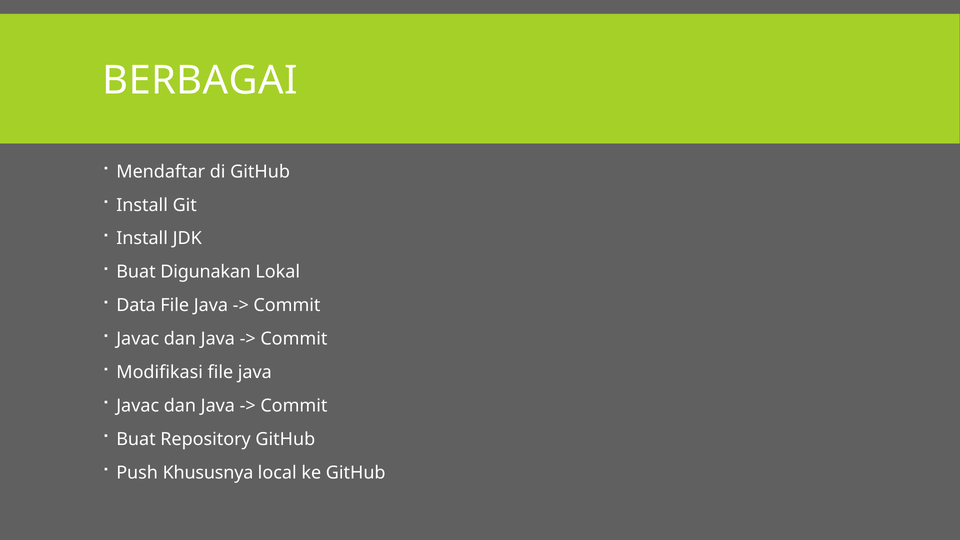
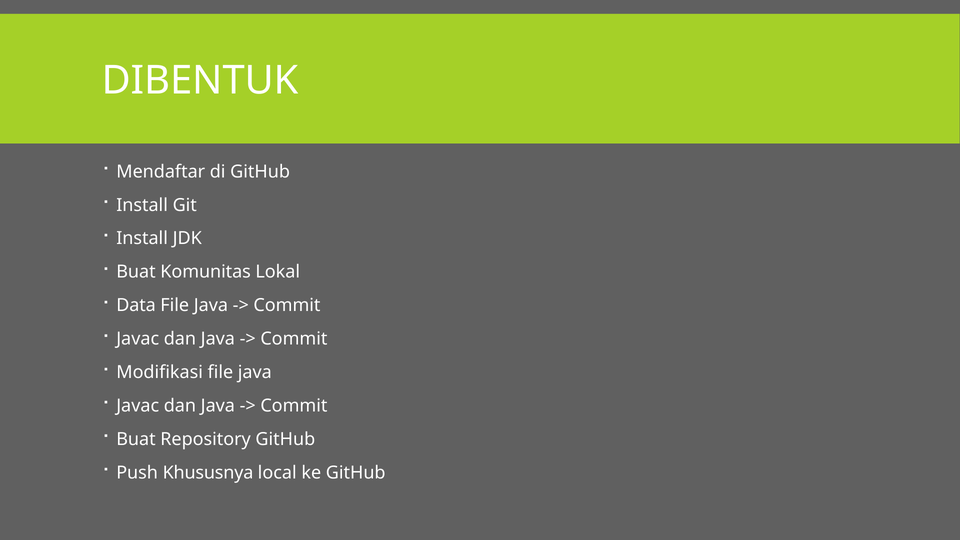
BERBAGAI: BERBAGAI -> DIBENTUK
Digunakan: Digunakan -> Komunitas
